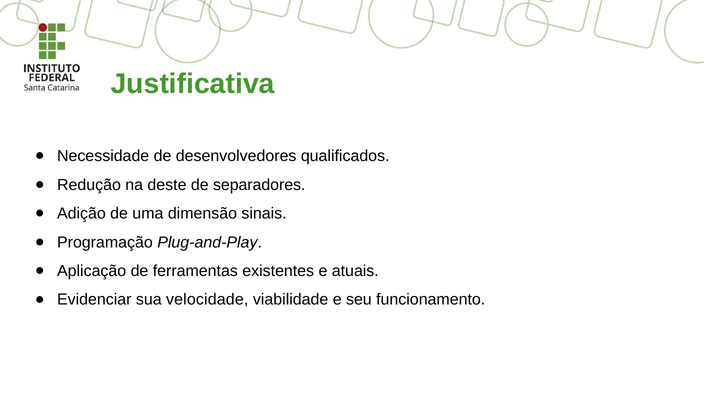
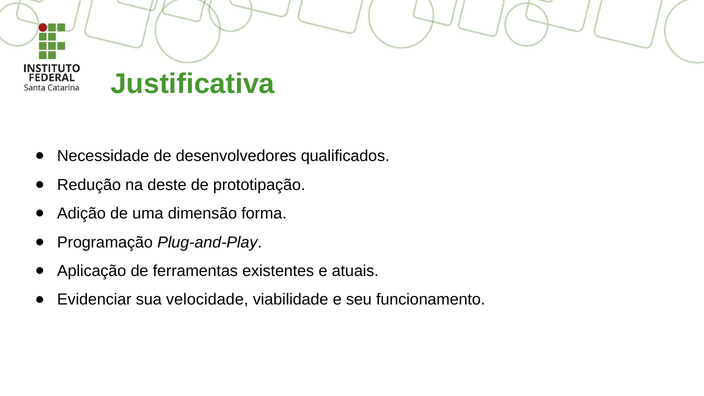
separadores: separadores -> prototipação
sinais: sinais -> forma
